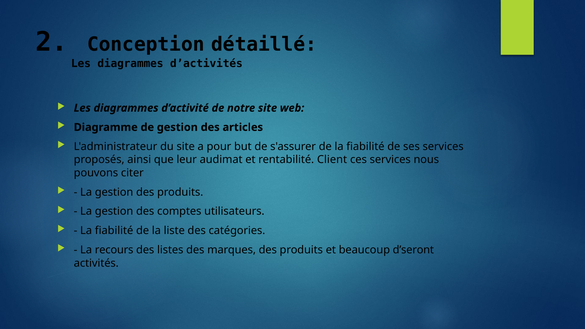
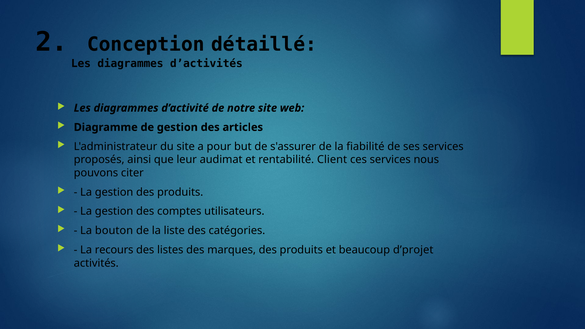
fiabilité at (114, 231): fiabilité -> bouton
d’seront: d’seront -> d’projet
